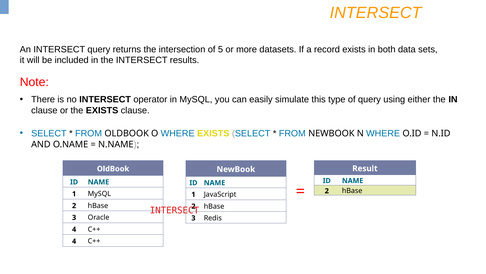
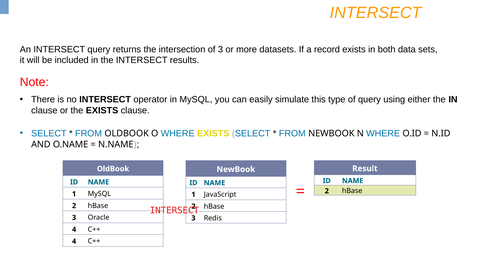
of 5: 5 -> 3
